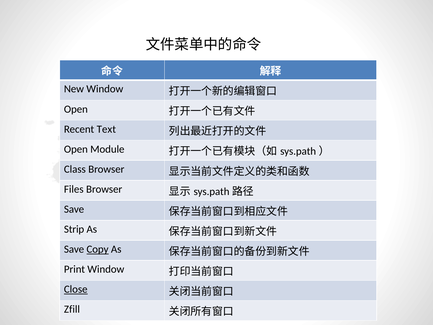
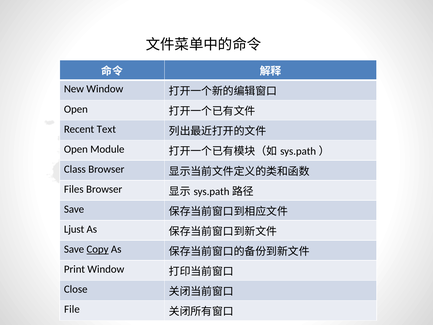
Strip: Strip -> Ljust
Close underline: present -> none
Zfill: Zfill -> File
